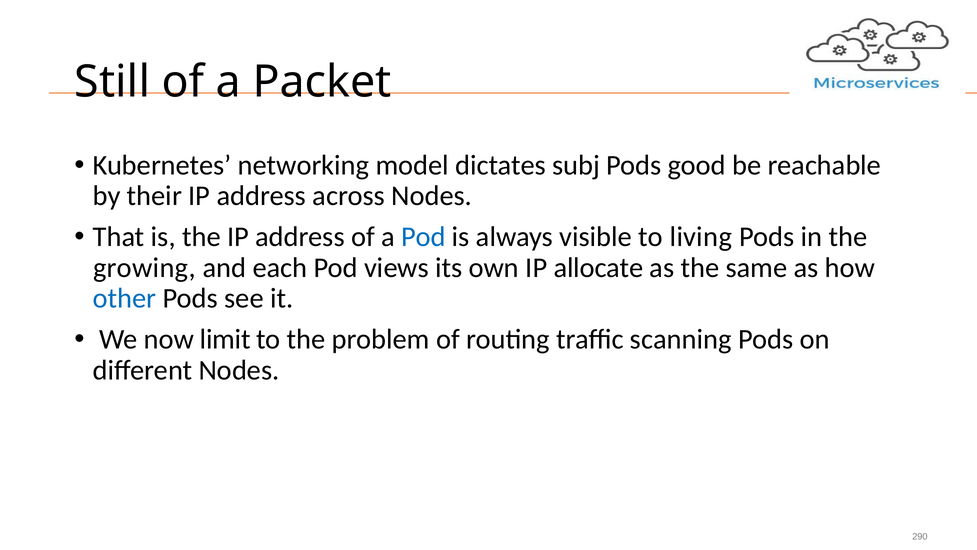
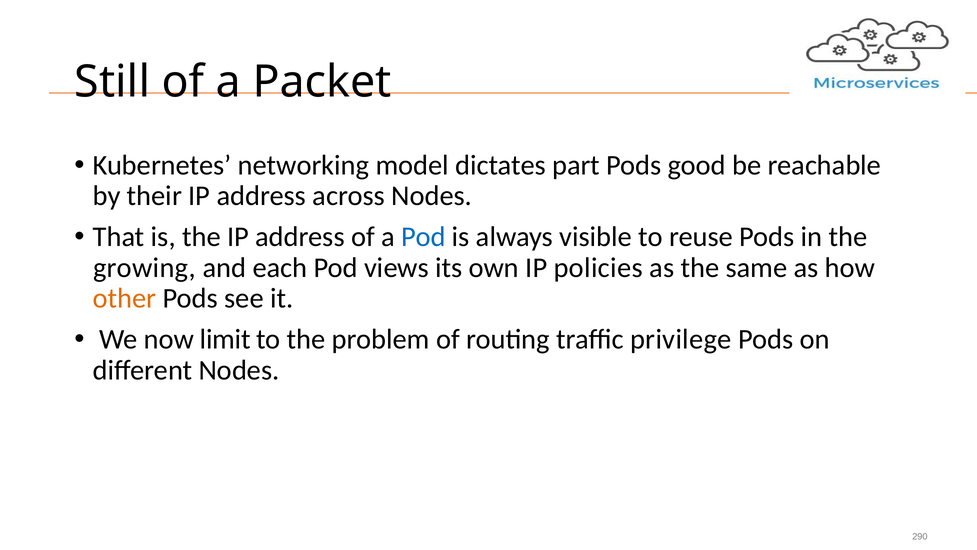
subj: subj -> part
living: living -> reuse
allocate: allocate -> policies
other colour: blue -> orange
scanning: scanning -> privilege
